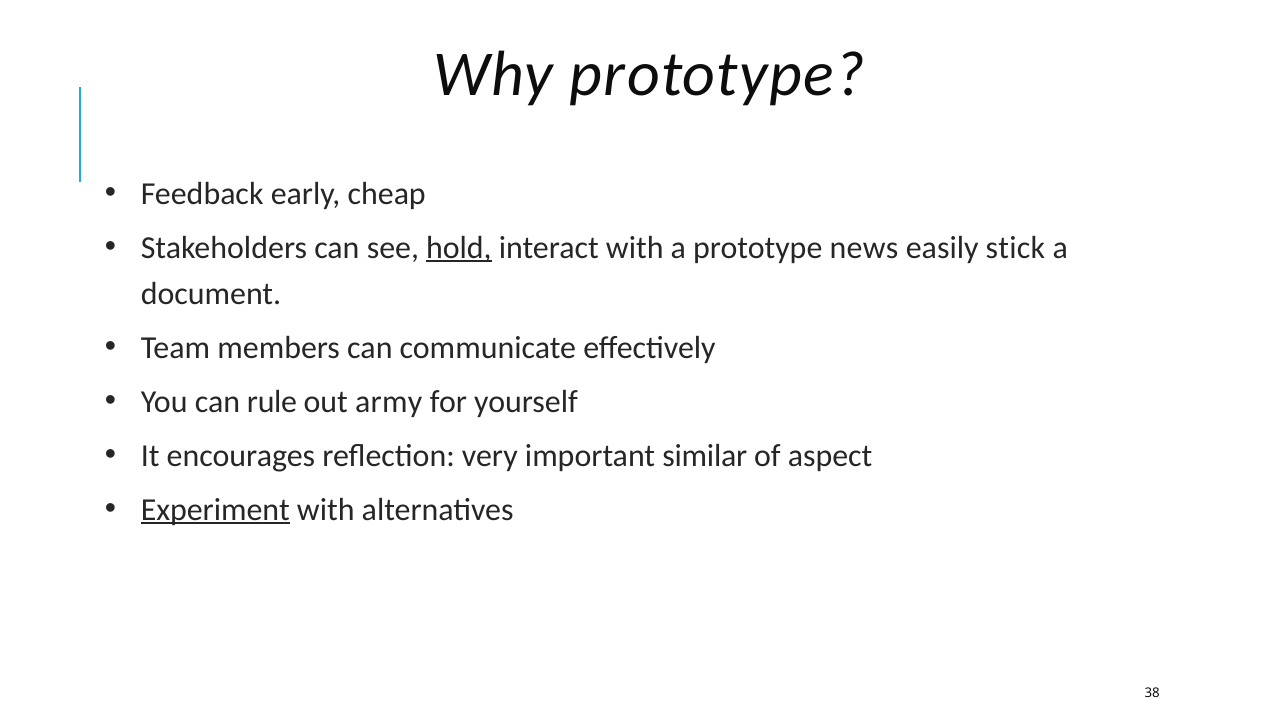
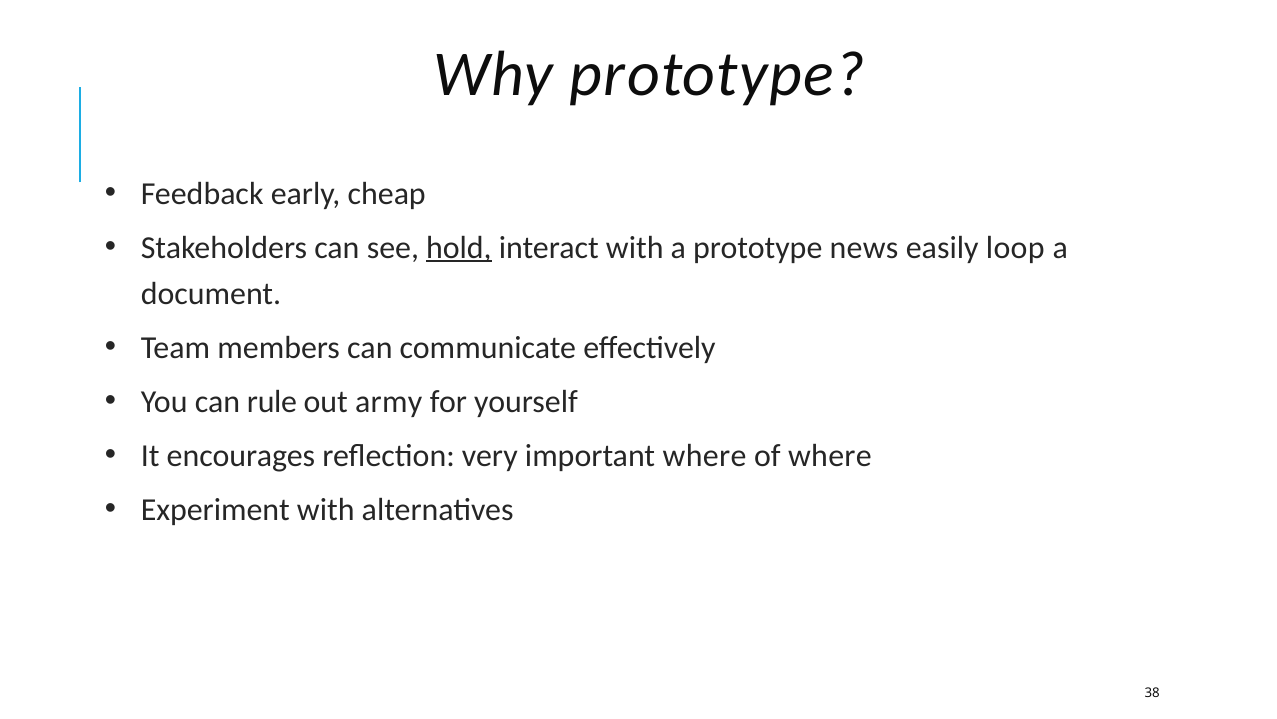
stick: stick -> loop
important similar: similar -> where
of aspect: aspect -> where
Experiment underline: present -> none
